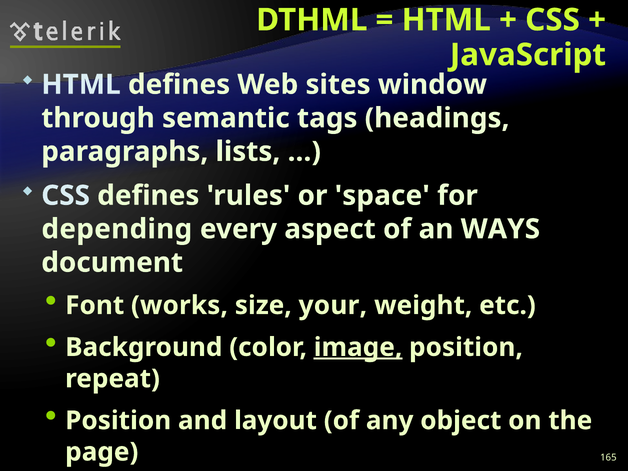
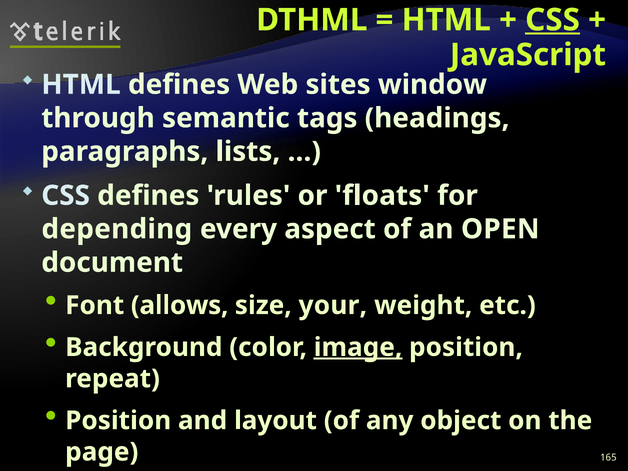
CSS at (553, 20) underline: none -> present
space: space -> floats
WAYS: WAYS -> OPEN
works: works -> allows
